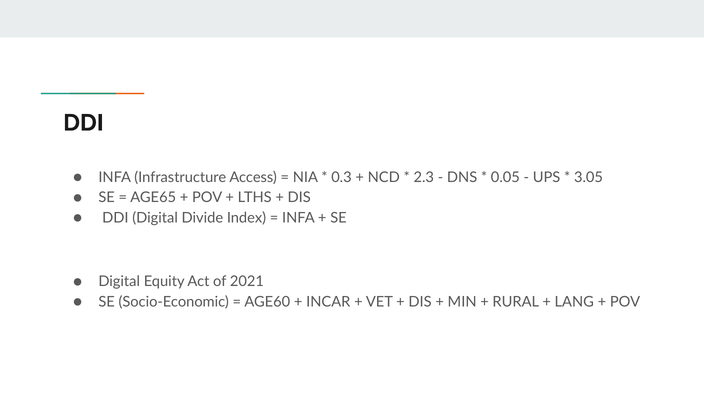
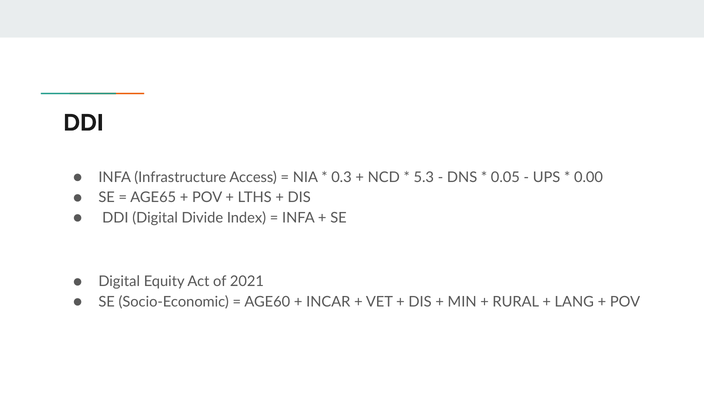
2.3: 2.3 -> 5.3
3.05: 3.05 -> 0.00
